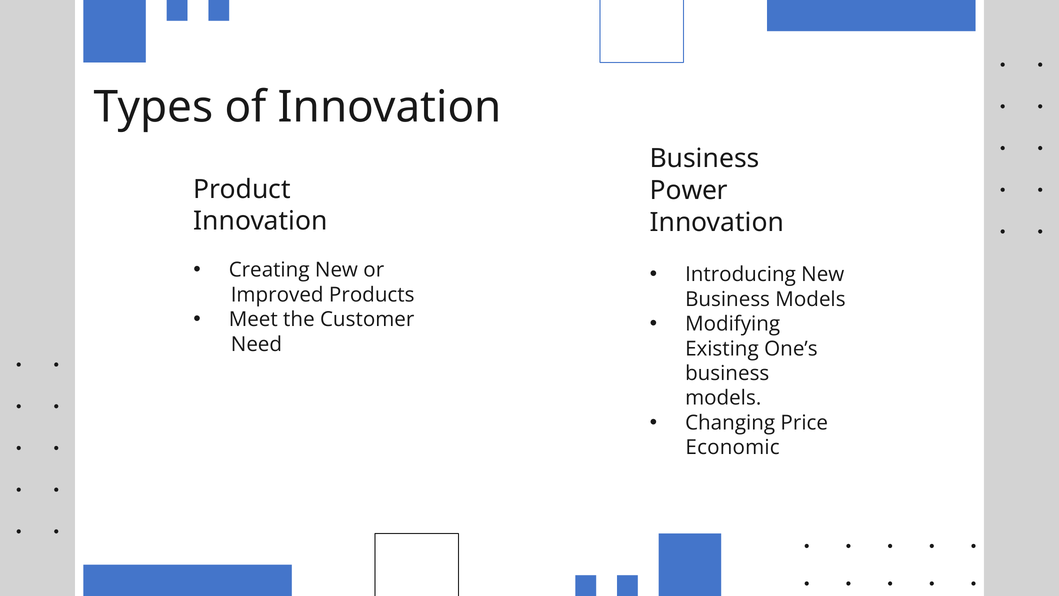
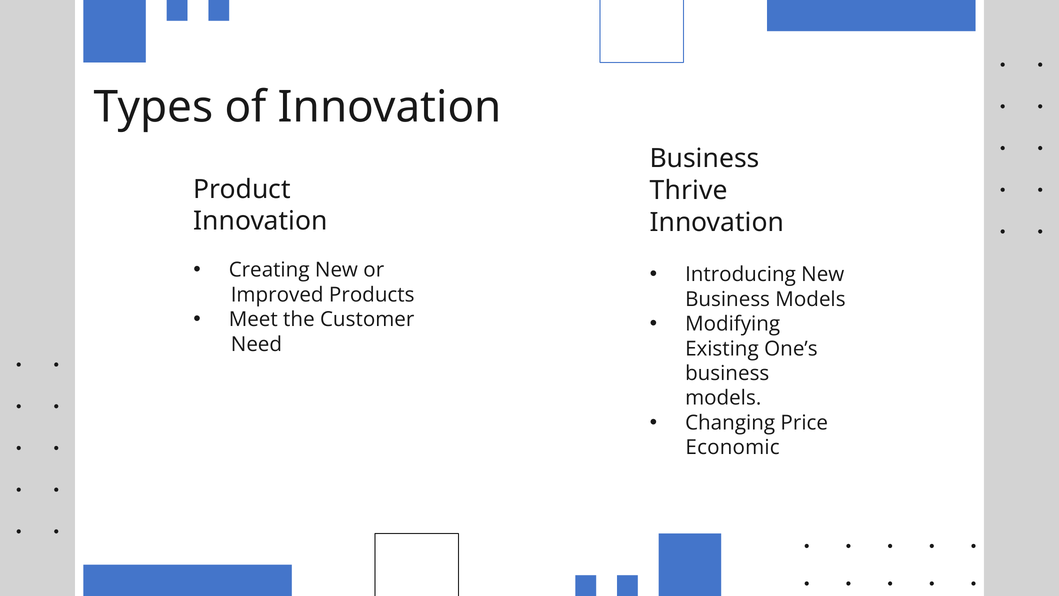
Power: Power -> Thrive
